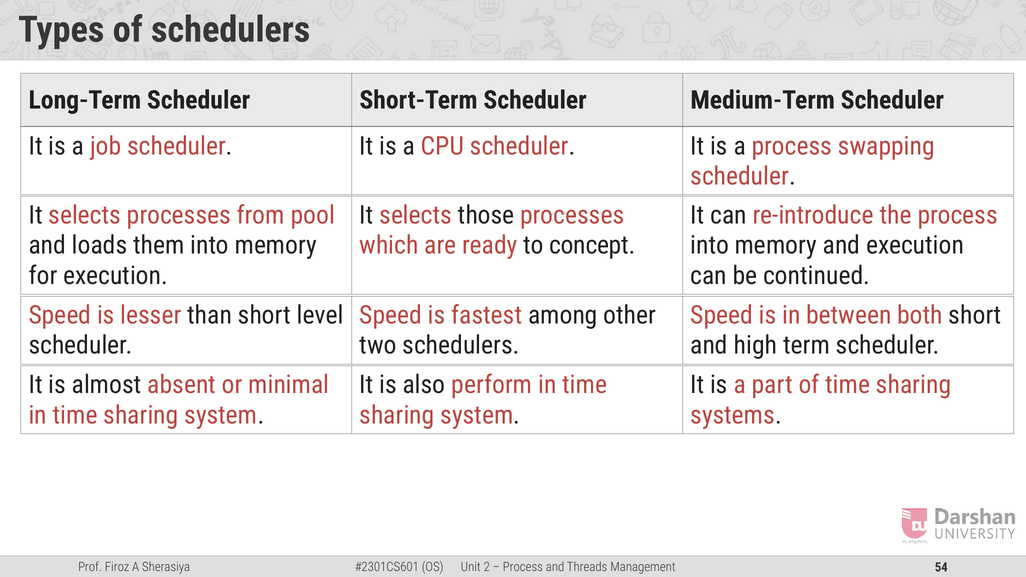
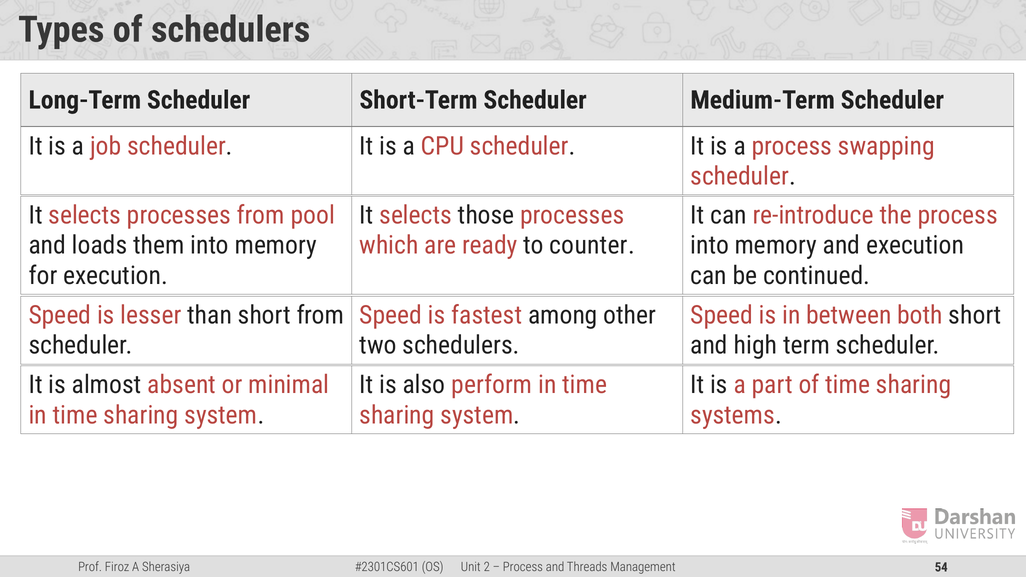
concept: concept -> counter
short level: level -> from
